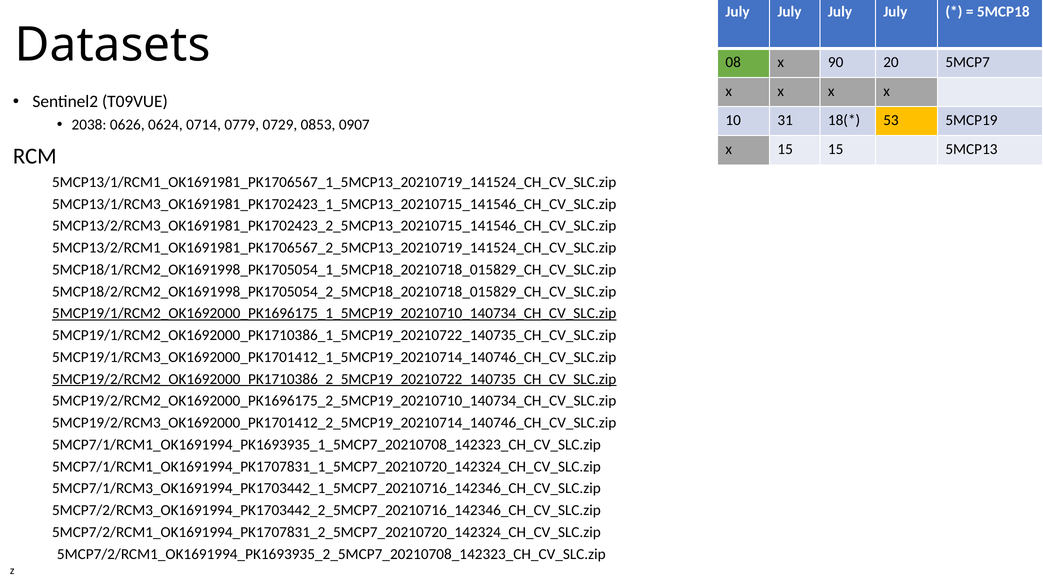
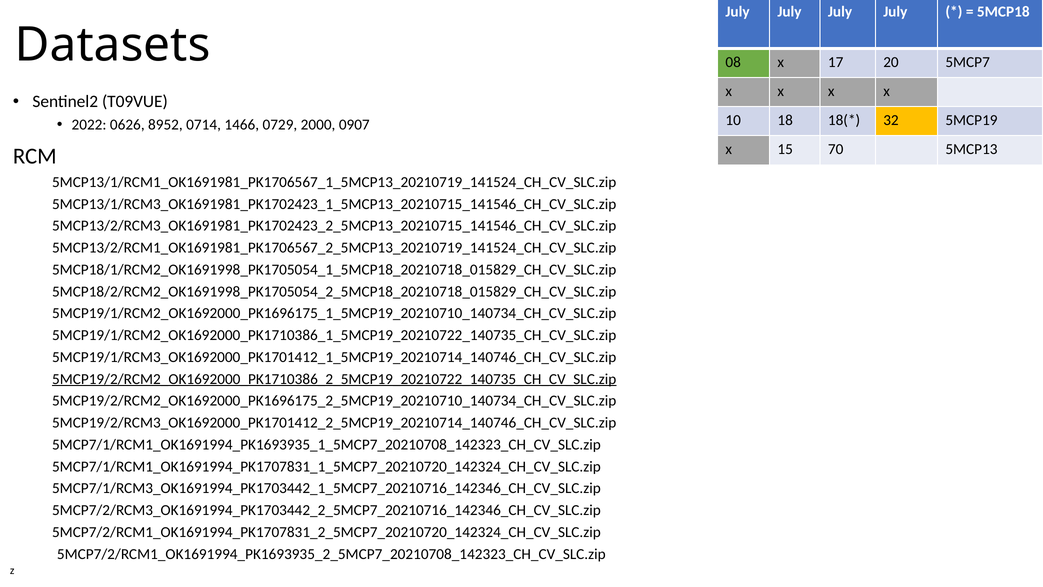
90: 90 -> 17
31: 31 -> 18
53: 53 -> 32
2038: 2038 -> 2022
0624: 0624 -> 8952
0779: 0779 -> 1466
0853: 0853 -> 2000
15 15: 15 -> 70
5MCP19/1/RCM2_OK1692000_PK1696175_1_5MCP19_20210710_140734_CH_CV_SLC.zip underline: present -> none
